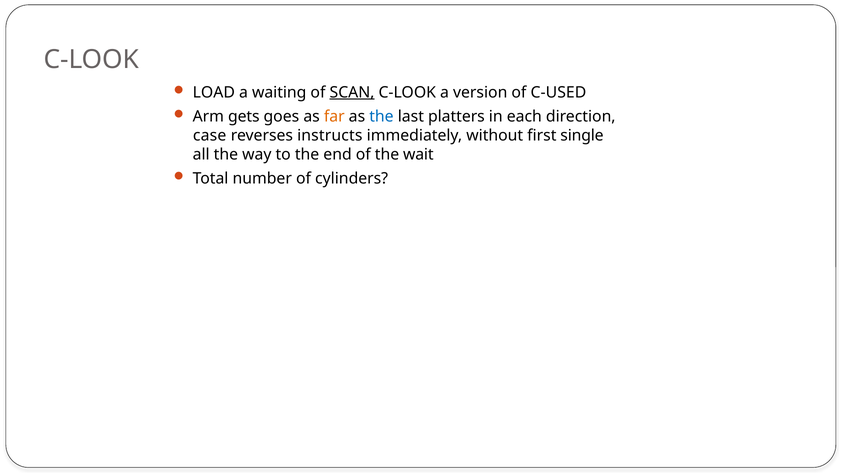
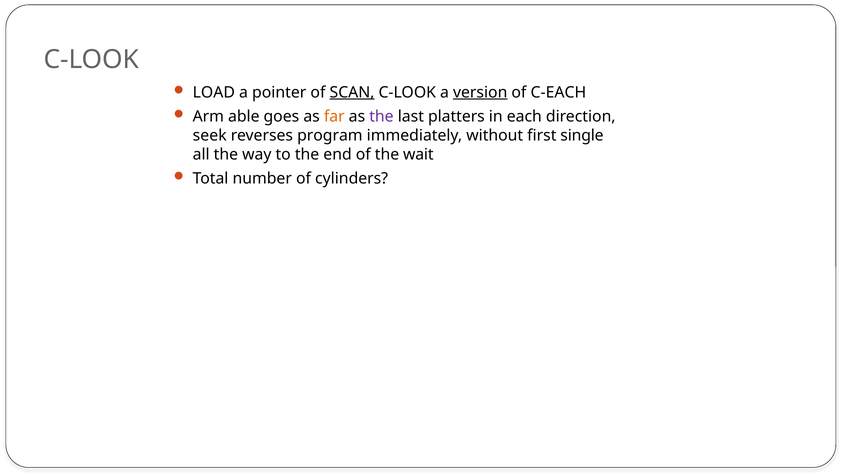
waiting: waiting -> pointer
version underline: none -> present
C-USED: C-USED -> C-EACH
gets: gets -> able
the at (381, 116) colour: blue -> purple
case: case -> seek
instructs: instructs -> program
